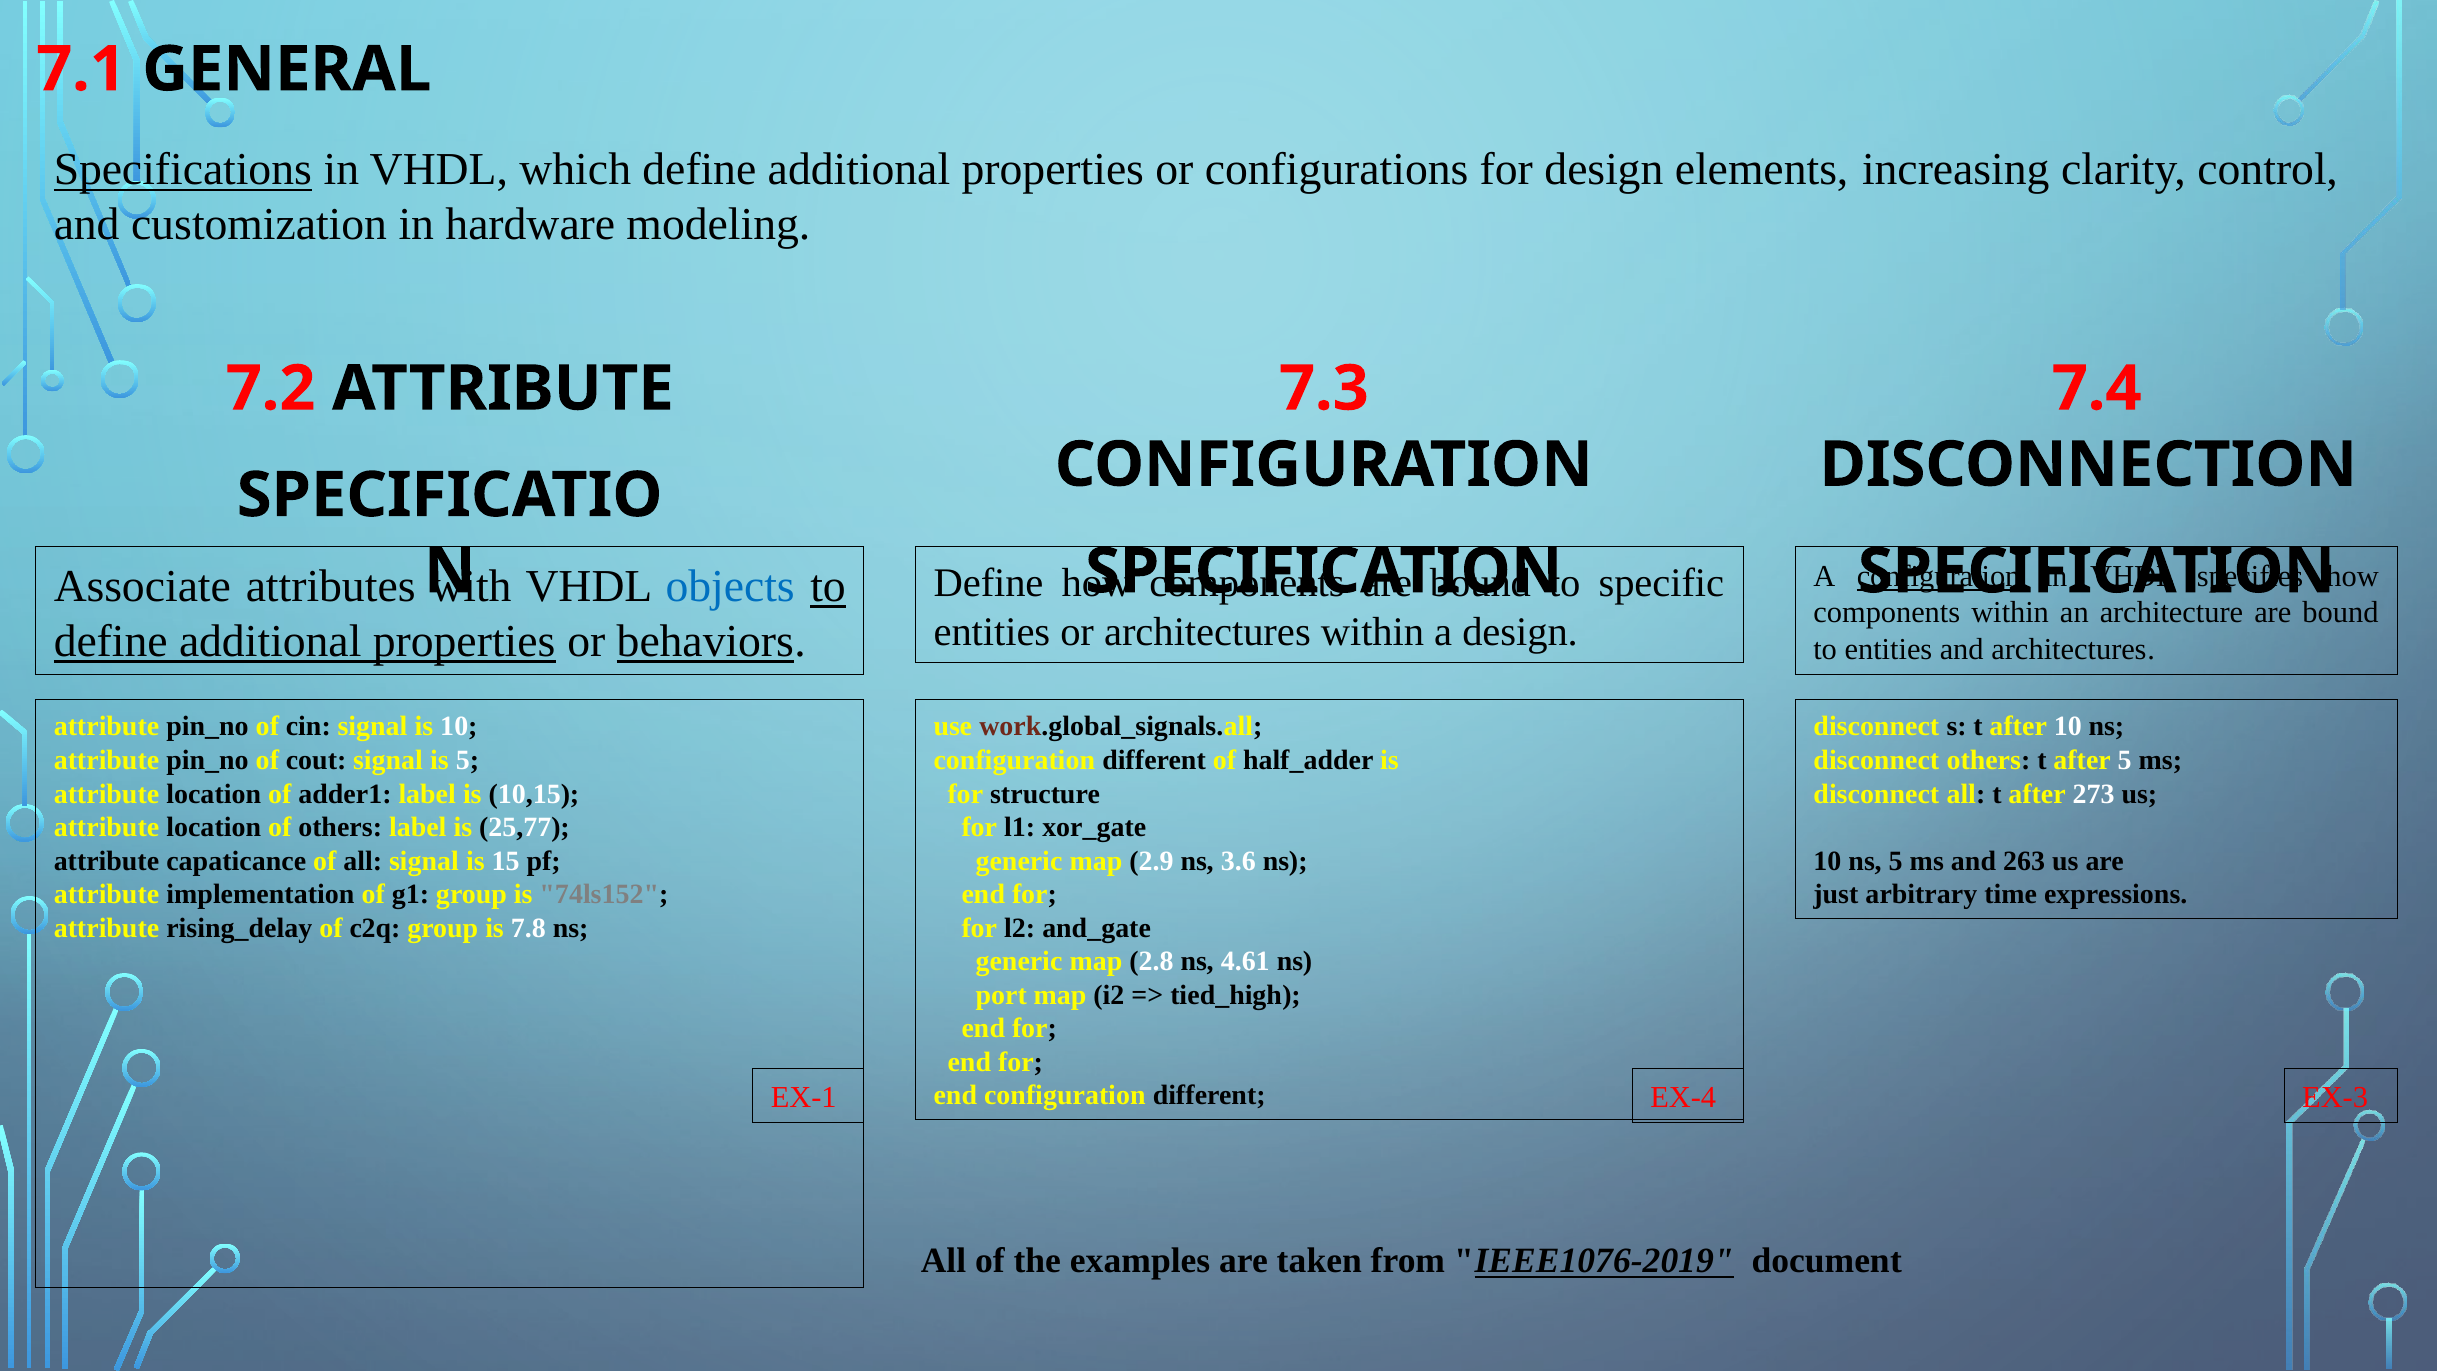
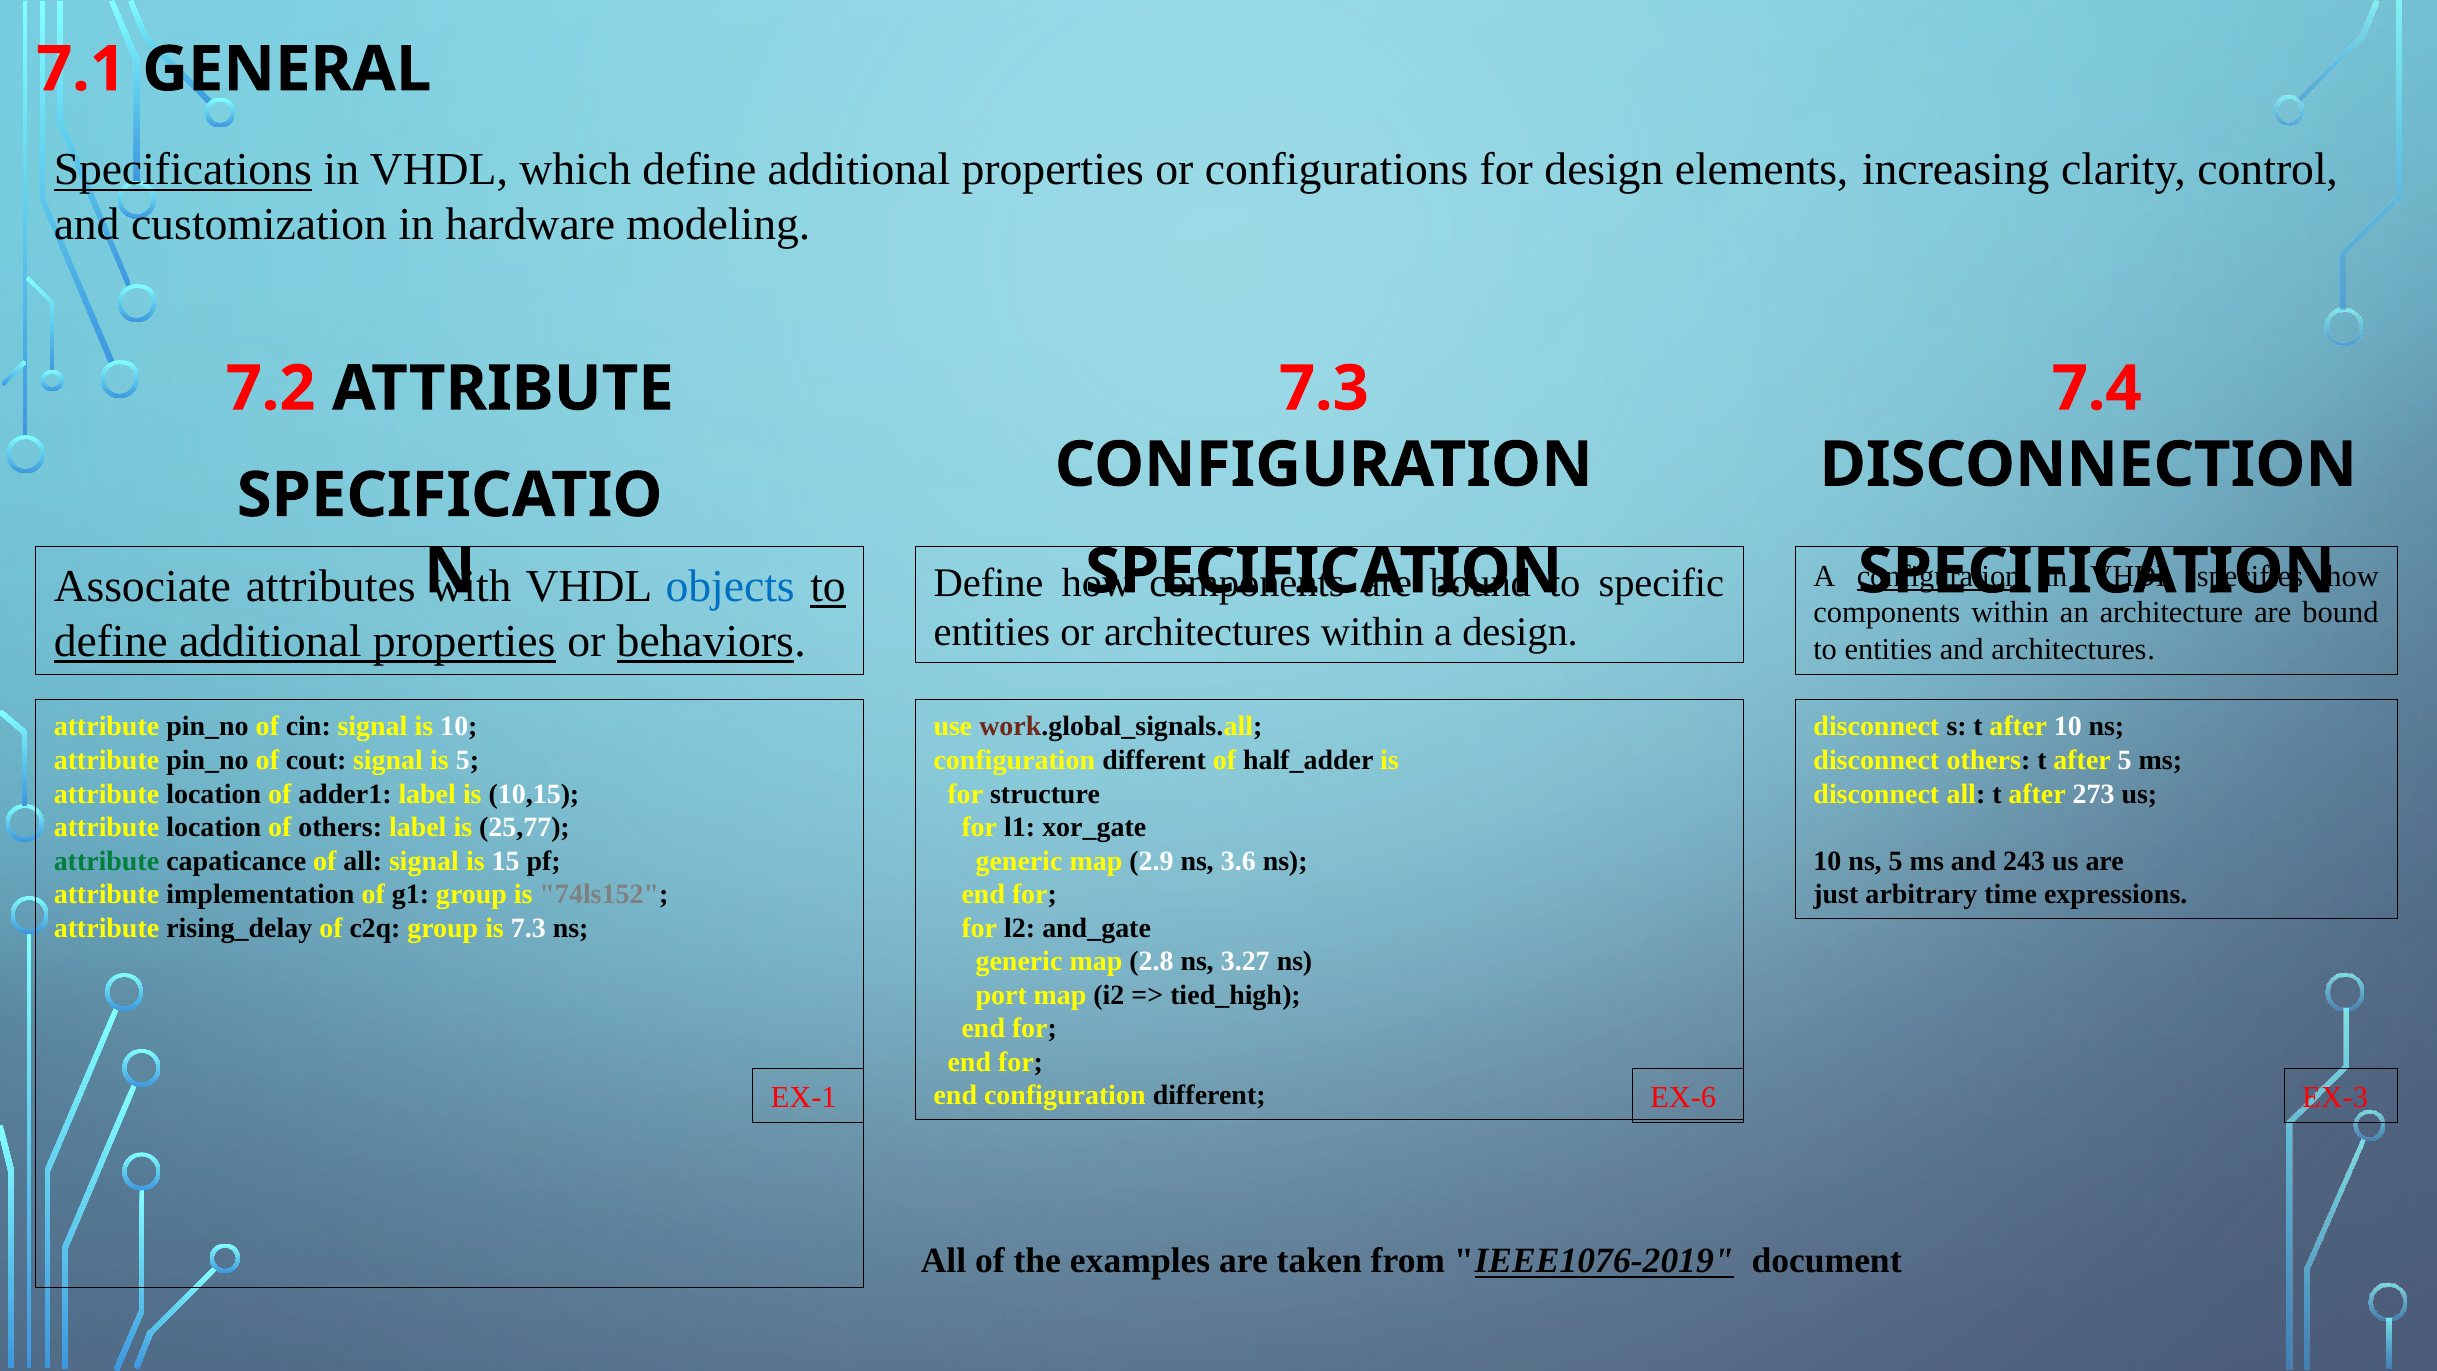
attribute at (106, 861) colour: black -> green
263: 263 -> 243
is 7.8: 7.8 -> 7.3
4.61: 4.61 -> 3.27
EX-4: EX-4 -> EX-6
